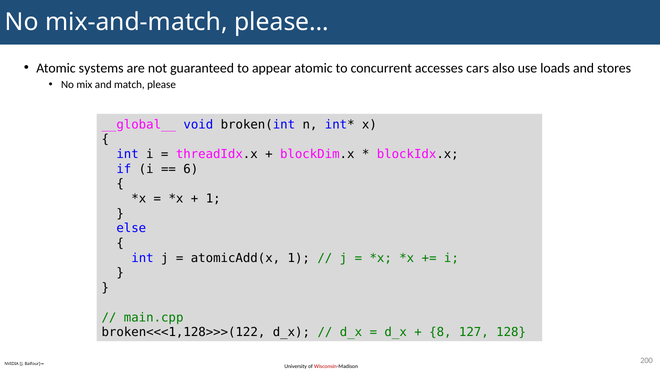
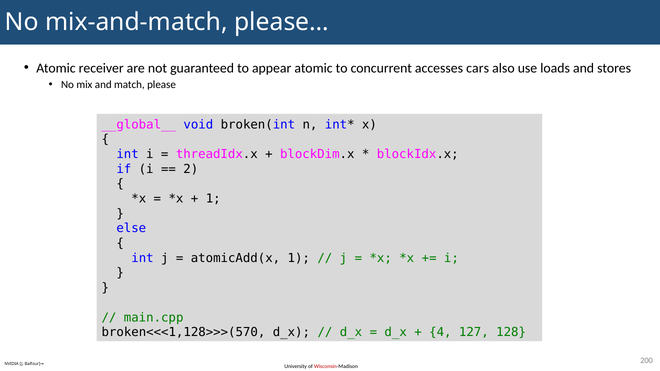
systems: systems -> receiver
6: 6 -> 2
broken<<<1,128>>>(122: broken<<<1,128>>>(122 -> broken<<<1,128>>>(570
8: 8 -> 4
